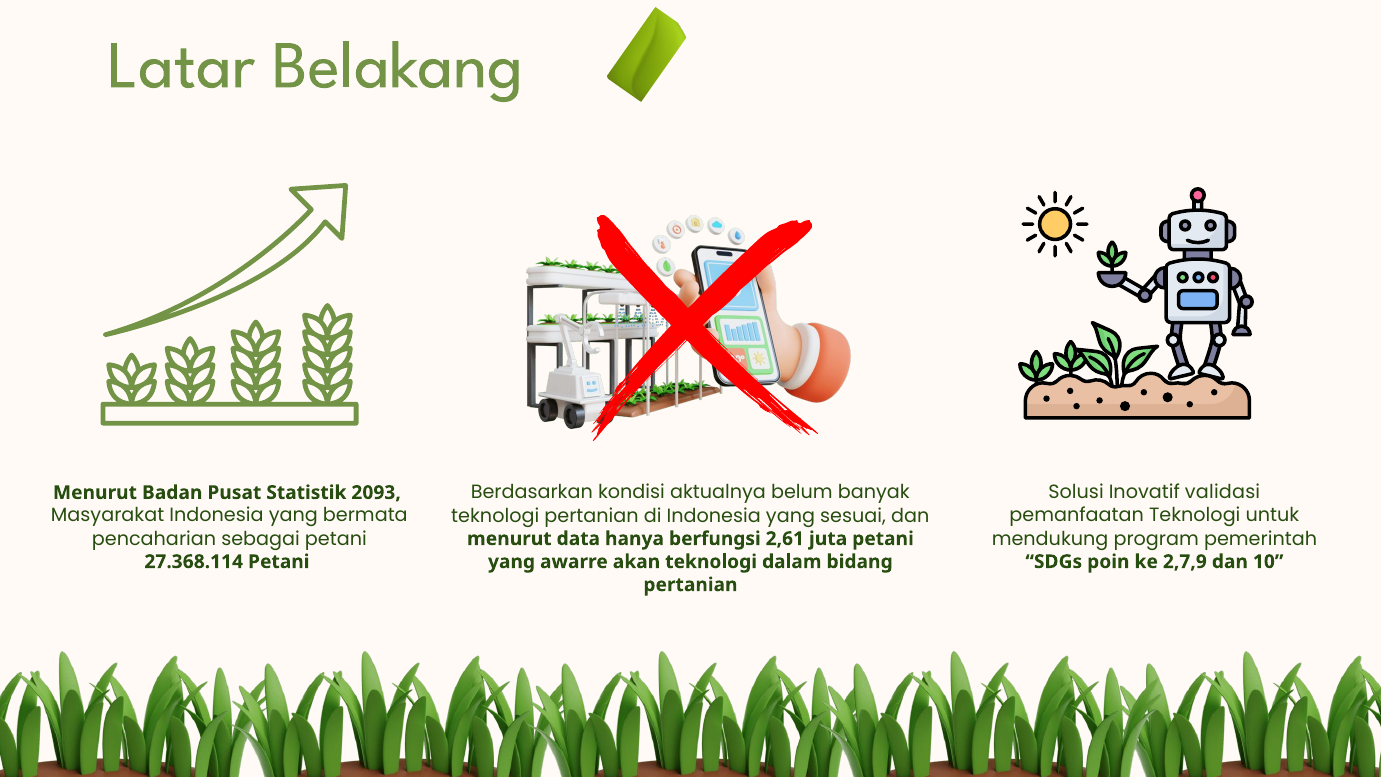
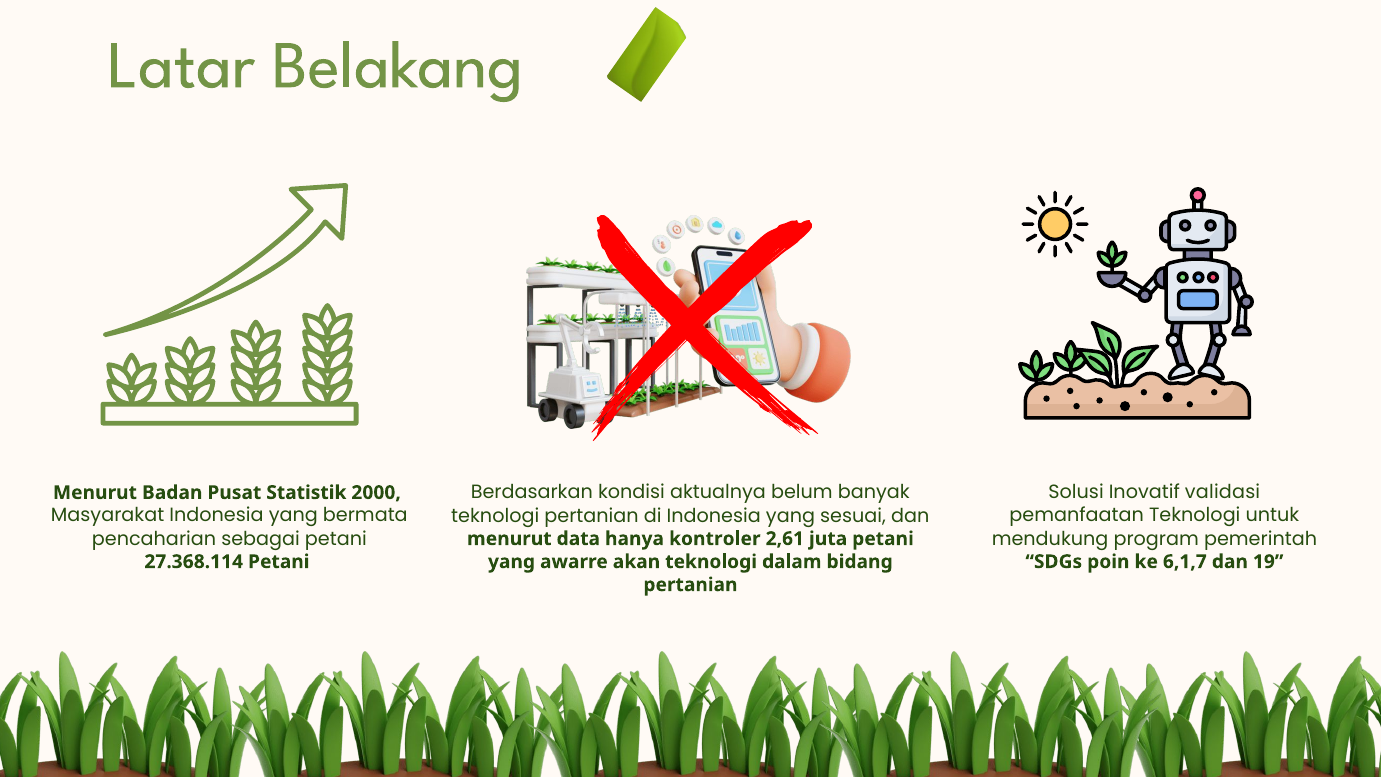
2093: 2093 -> 2000
berfungsi: berfungsi -> kontroler
2,7,9: 2,7,9 -> 6,1,7
10: 10 -> 19
